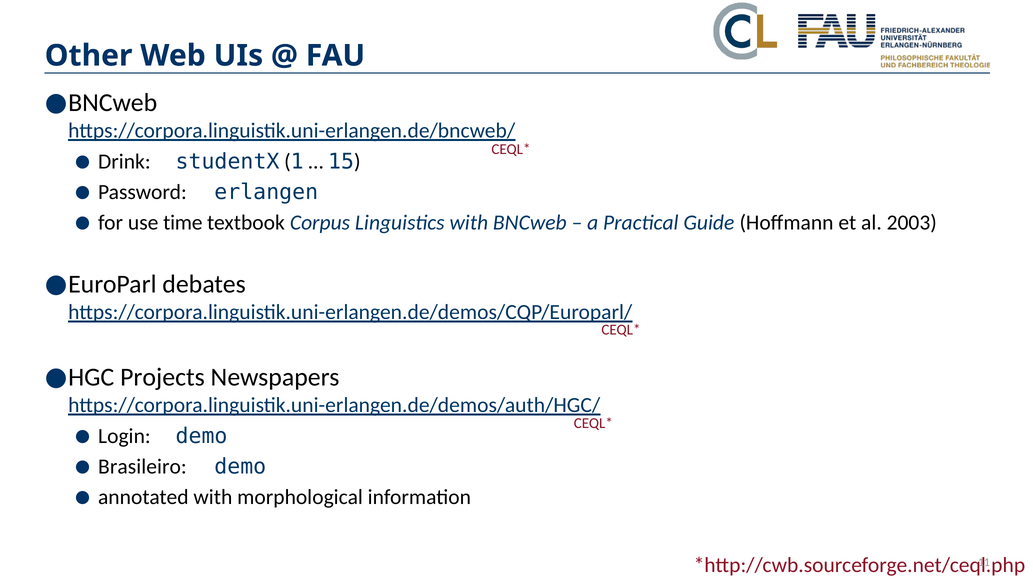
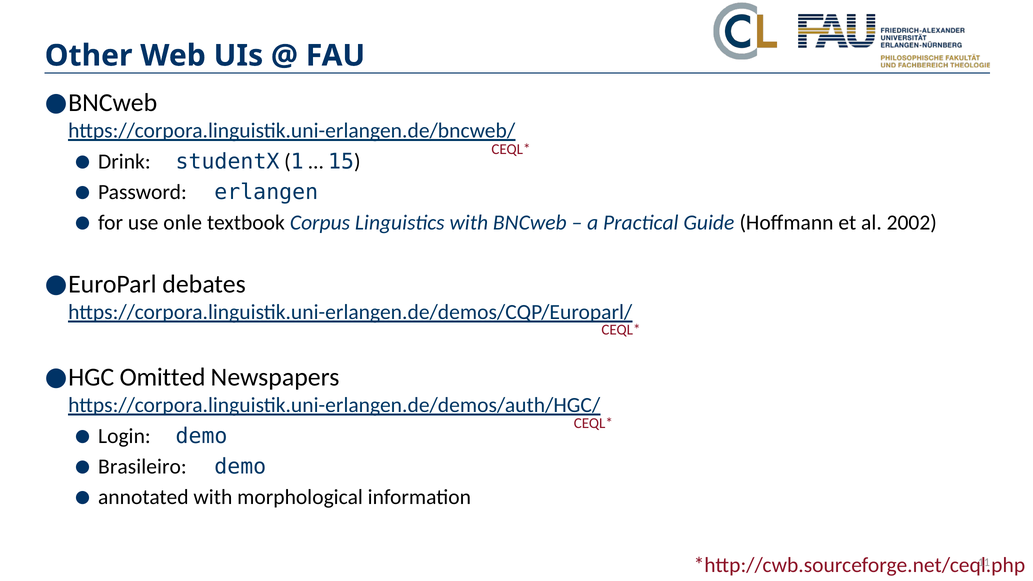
time: time -> onle
2003: 2003 -> 2002
Projects: Projects -> Omitted
